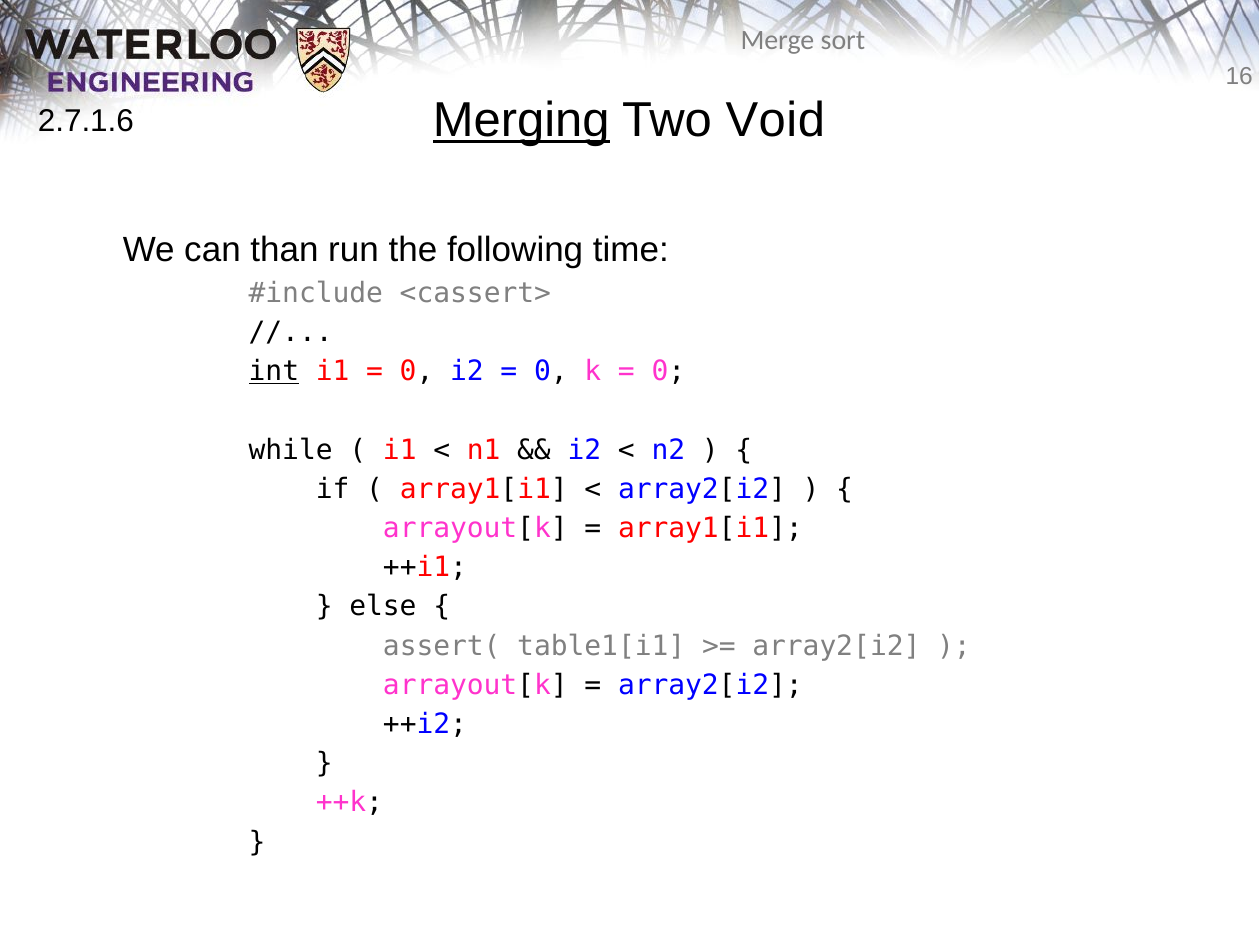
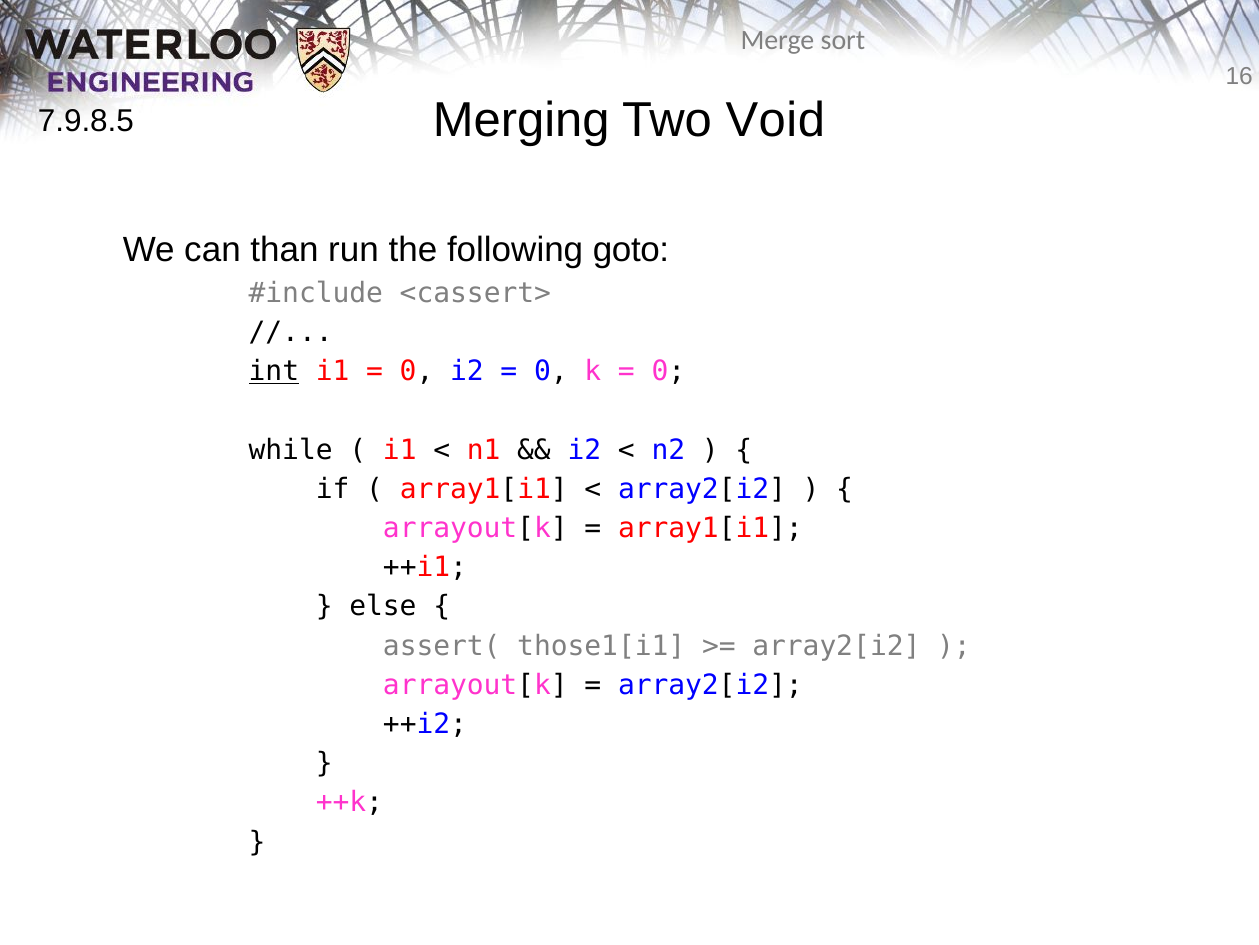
Merging underline: present -> none
2.7.1.6: 2.7.1.6 -> 7.9.8.5
time: time -> goto
table1[i1: table1[i1 -> those1[i1
